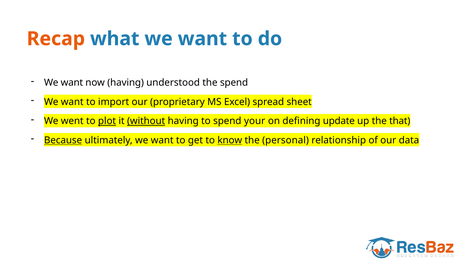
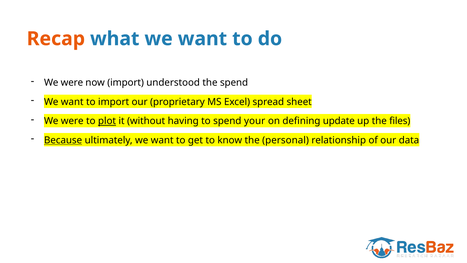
want at (72, 83): want -> were
now having: having -> import
went at (72, 121): went -> were
without underline: present -> none
that: that -> files
know underline: present -> none
